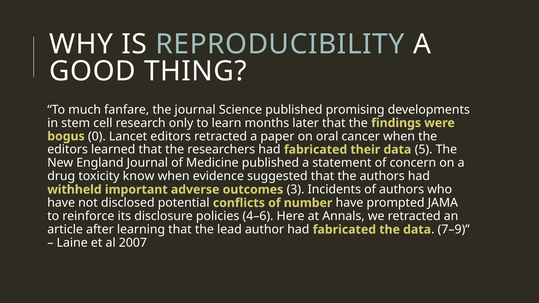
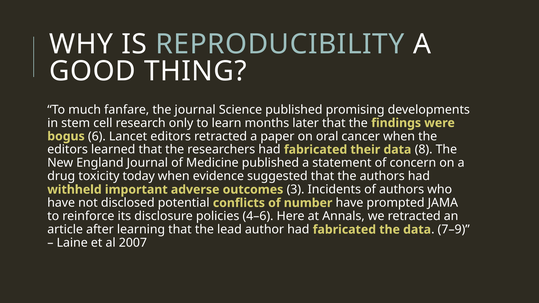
0: 0 -> 6
5: 5 -> 8
know: know -> today
